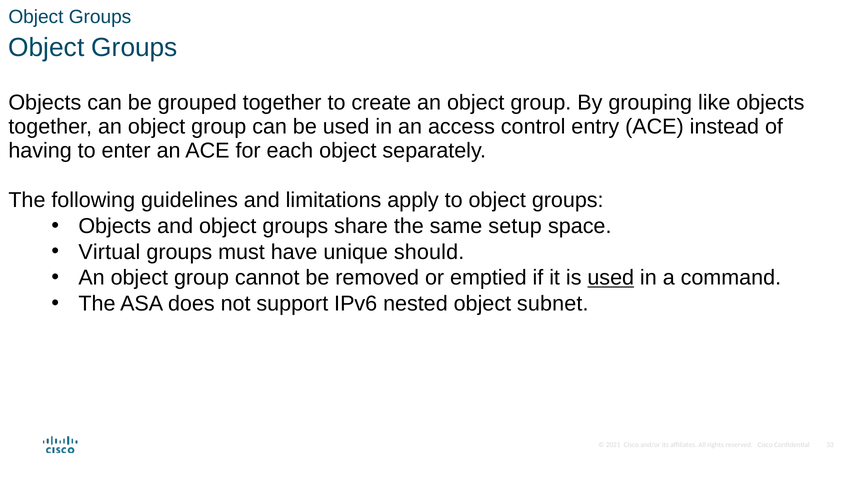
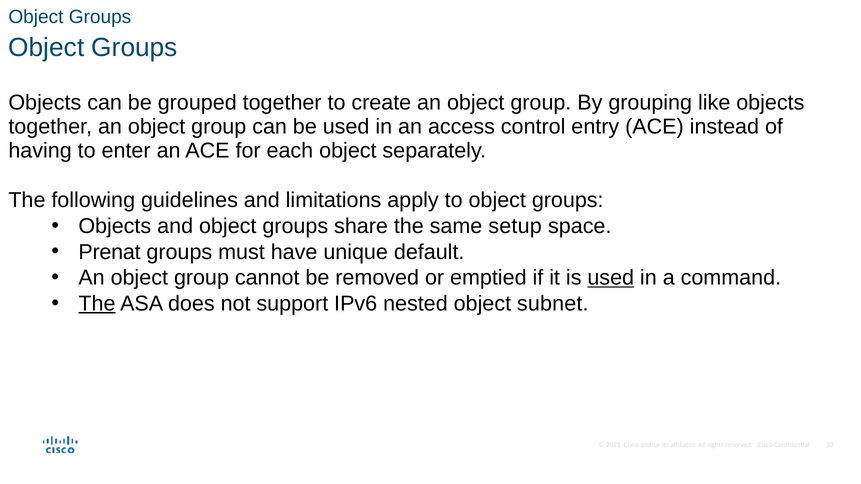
Virtual: Virtual -> Prenat
should: should -> default
The at (97, 304) underline: none -> present
